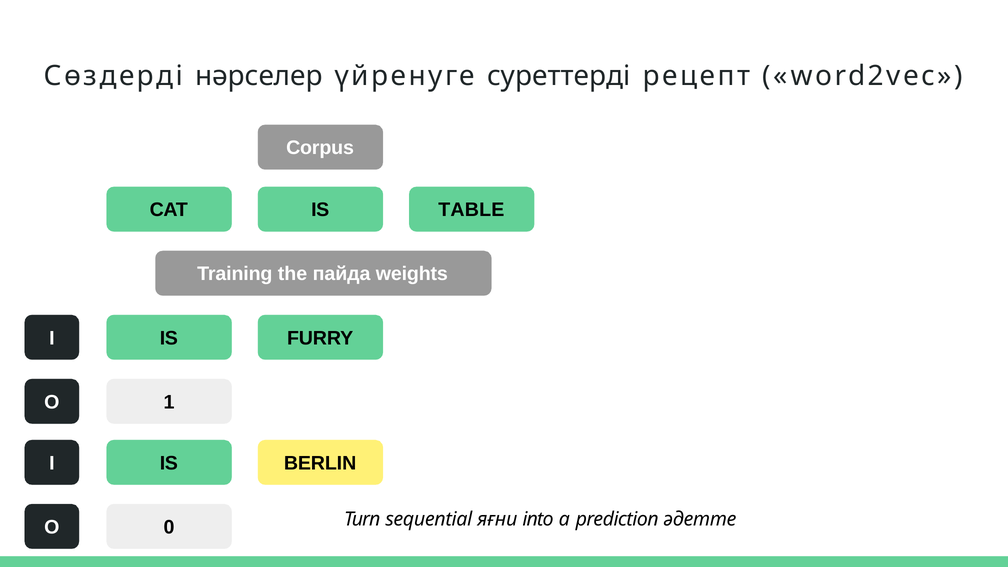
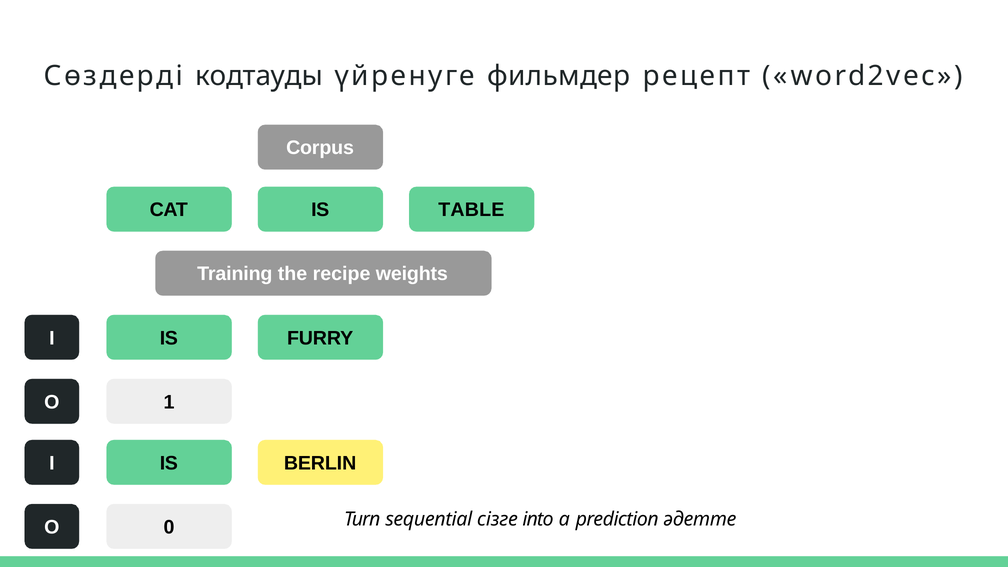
нәрселер: нәрселер -> кодтауды
суреттерді: суреттерді -> фильмдер
пайда: пайда -> recipe
яғни: яғни -> сізге
